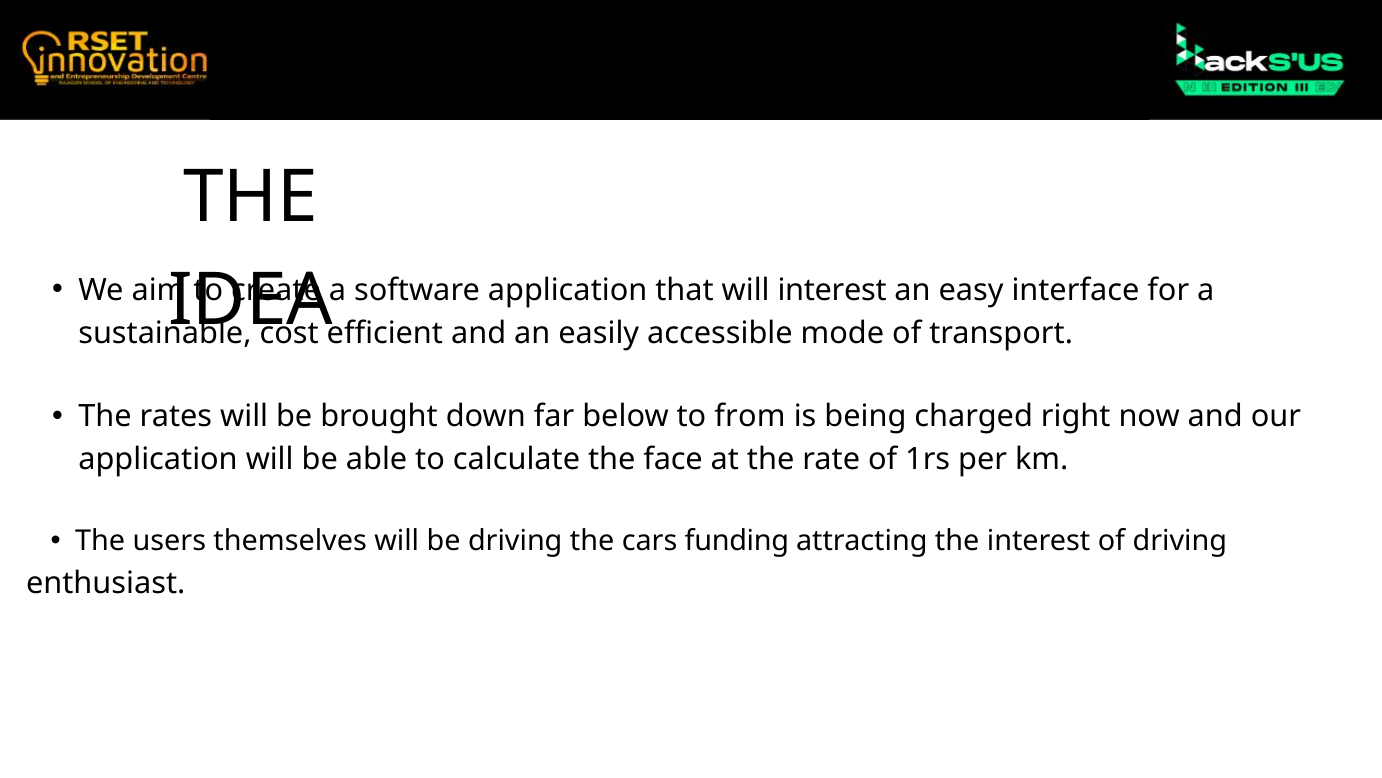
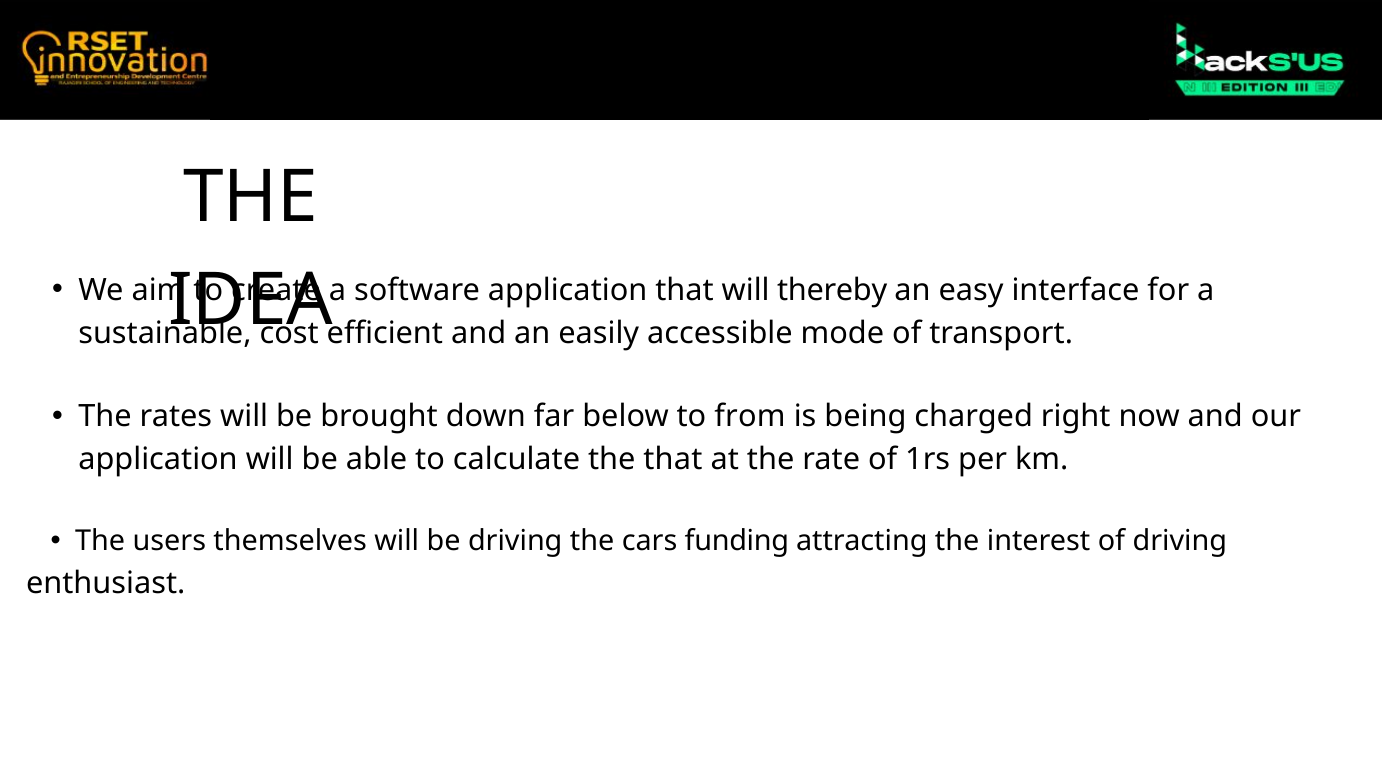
will interest: interest -> thereby
the face: face -> that
